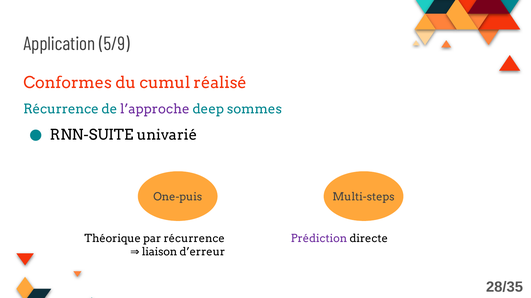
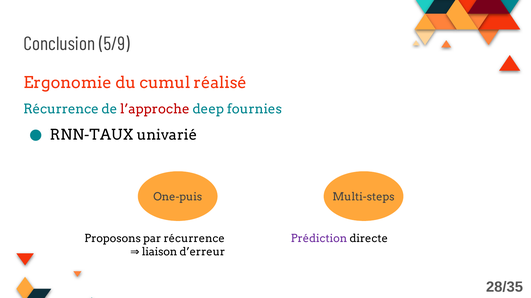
Application: Application -> Conclusion
Conformes: Conformes -> Ergonomie
l’approche colour: purple -> red
sommes: sommes -> fournies
RNN-SUITE: RNN-SUITE -> RNN-TAUX
Théorique: Théorique -> Proposons
